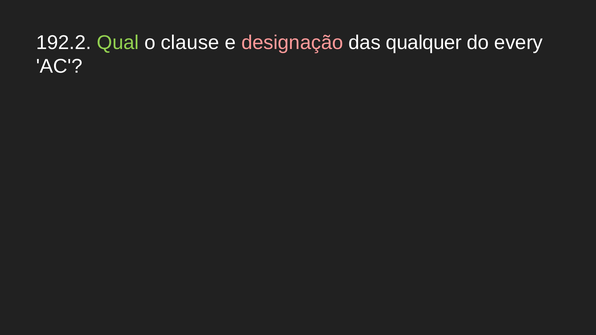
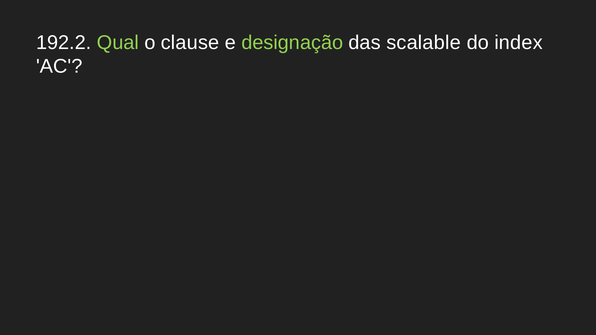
designação colour: pink -> light green
qualquer: qualquer -> scalable
every: every -> index
